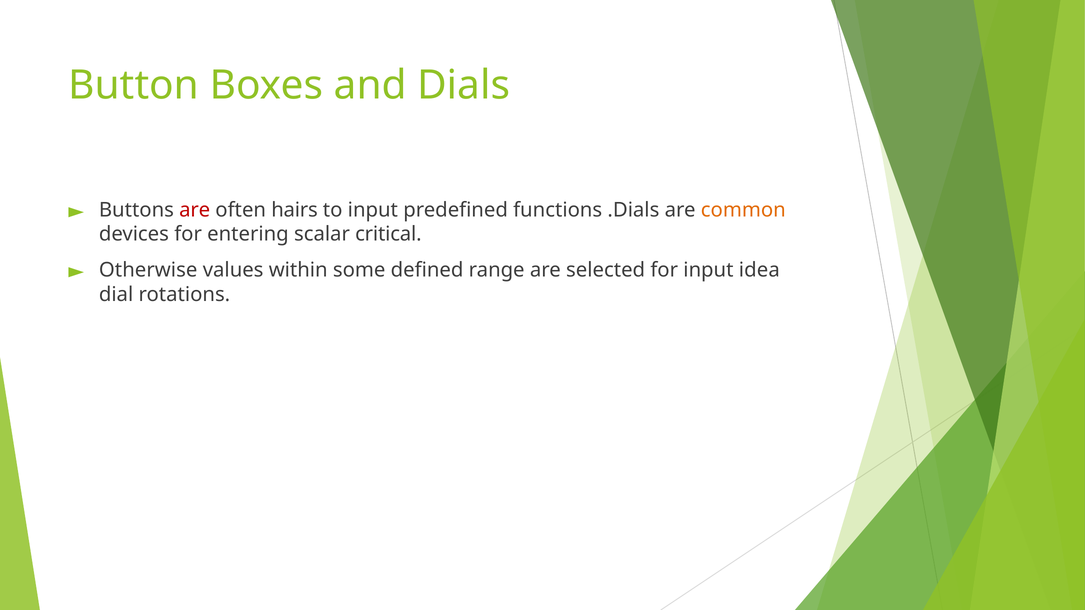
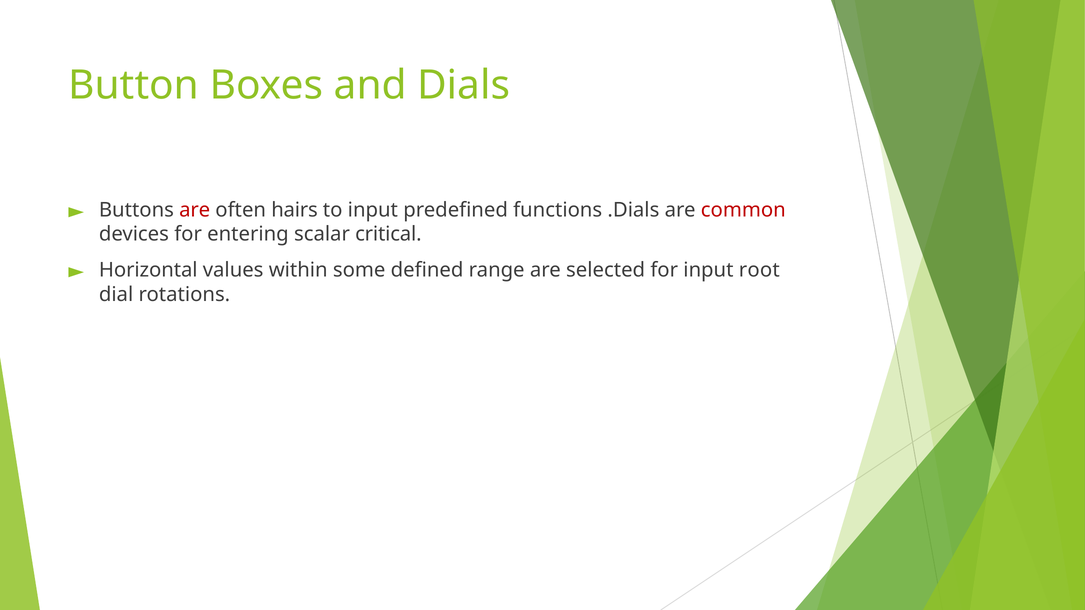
common colour: orange -> red
Otherwise: Otherwise -> Horizontal
idea: idea -> root
